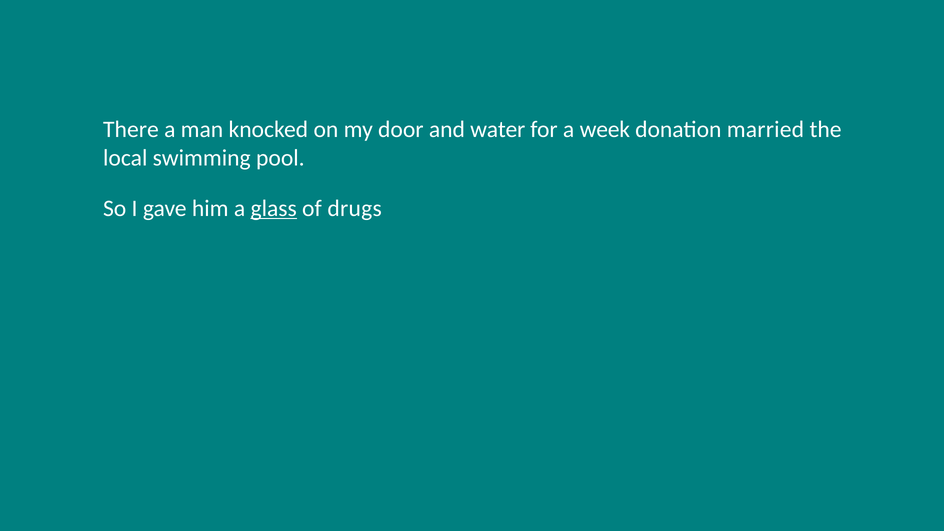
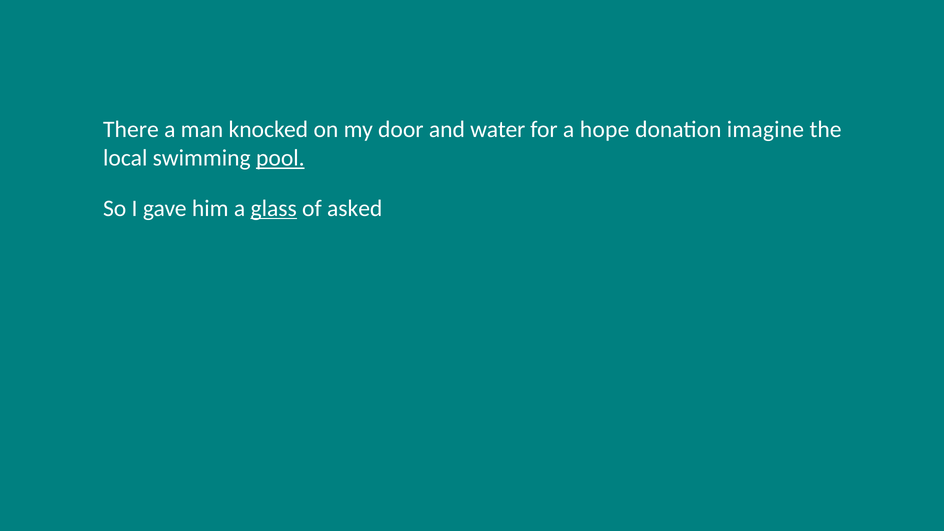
week: week -> hope
married: married -> imagine
pool underline: none -> present
drugs: drugs -> asked
